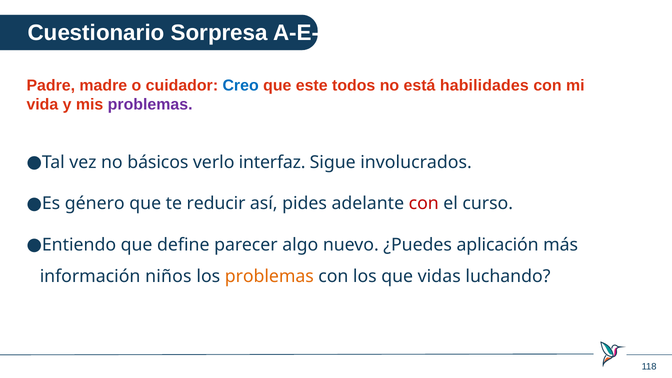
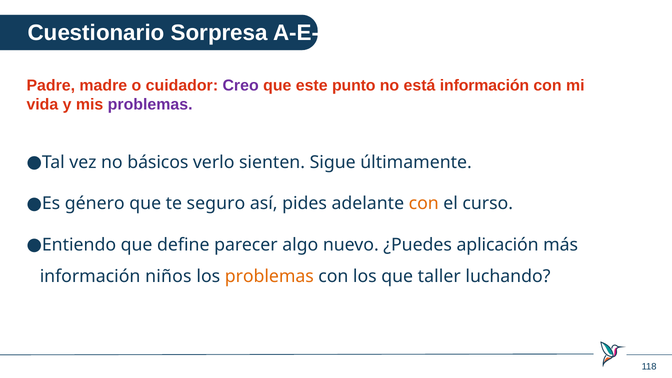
Creo colour: blue -> purple
todos: todos -> punto
está habilidades: habilidades -> información
interfaz: interfaz -> sienten
involucrados: involucrados -> últimamente
reducir: reducir -> seguro
con at (424, 203) colour: red -> orange
vidas: vidas -> taller
